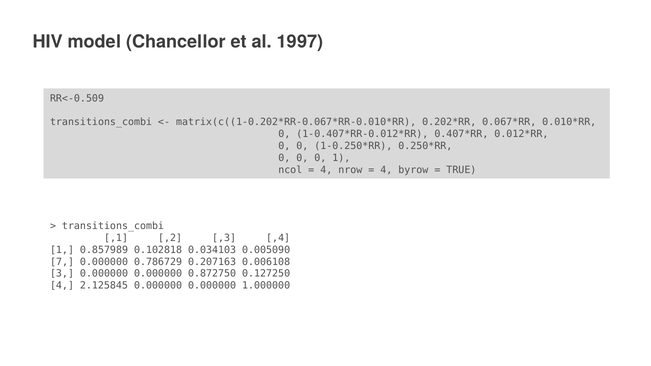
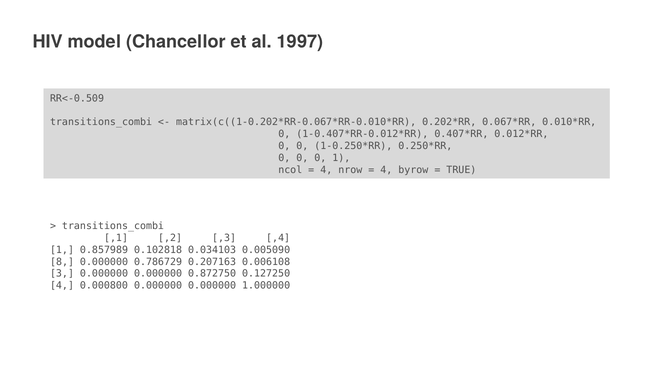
7: 7 -> 8
2.125845: 2.125845 -> 0.000800
